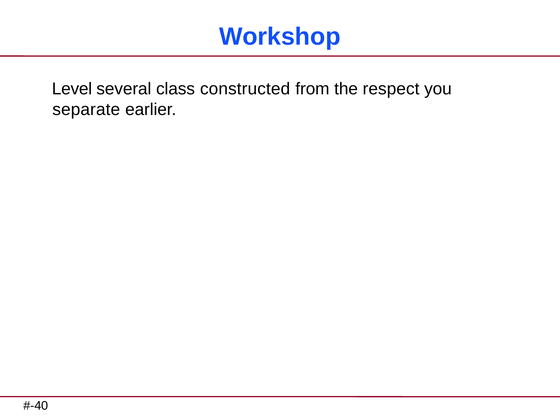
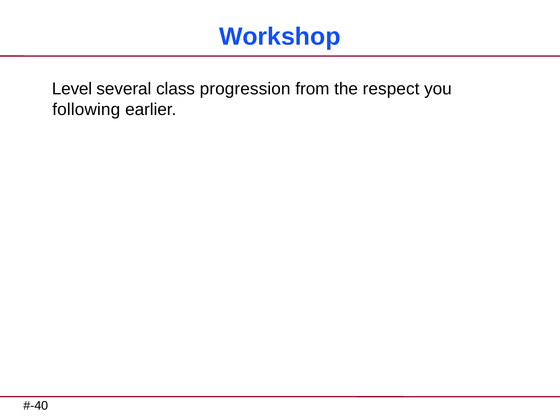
constructed: constructed -> progression
separate: separate -> following
